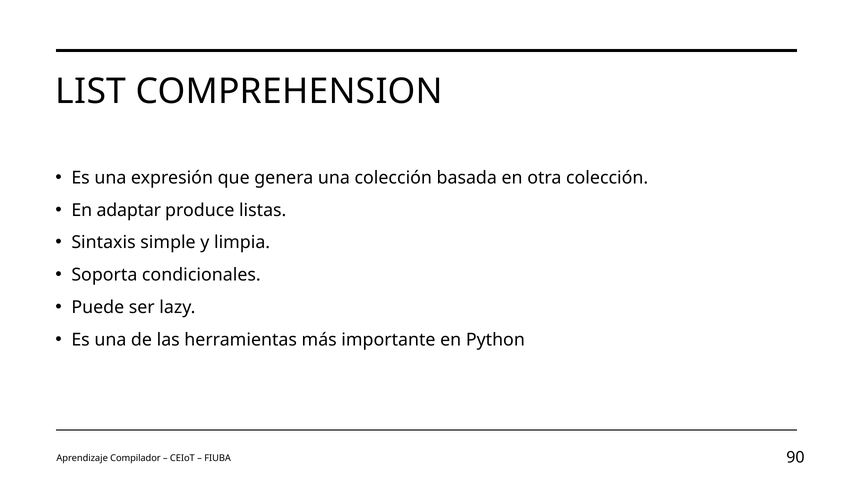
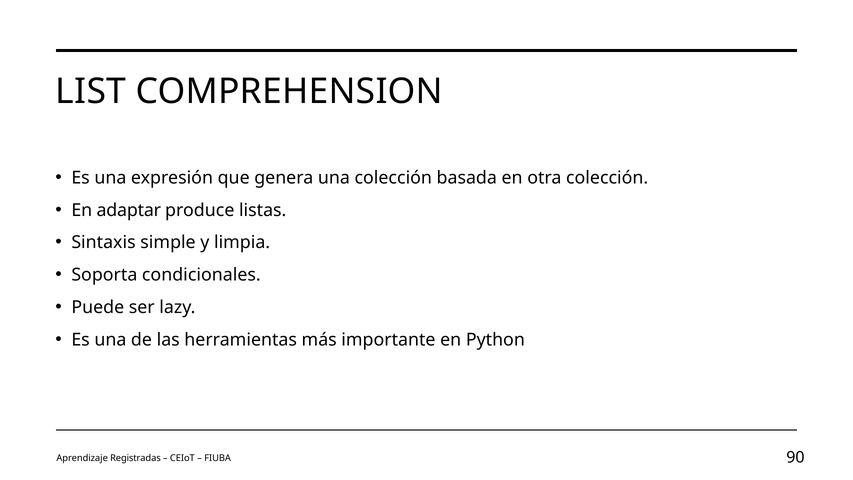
Compilador: Compilador -> Registradas
